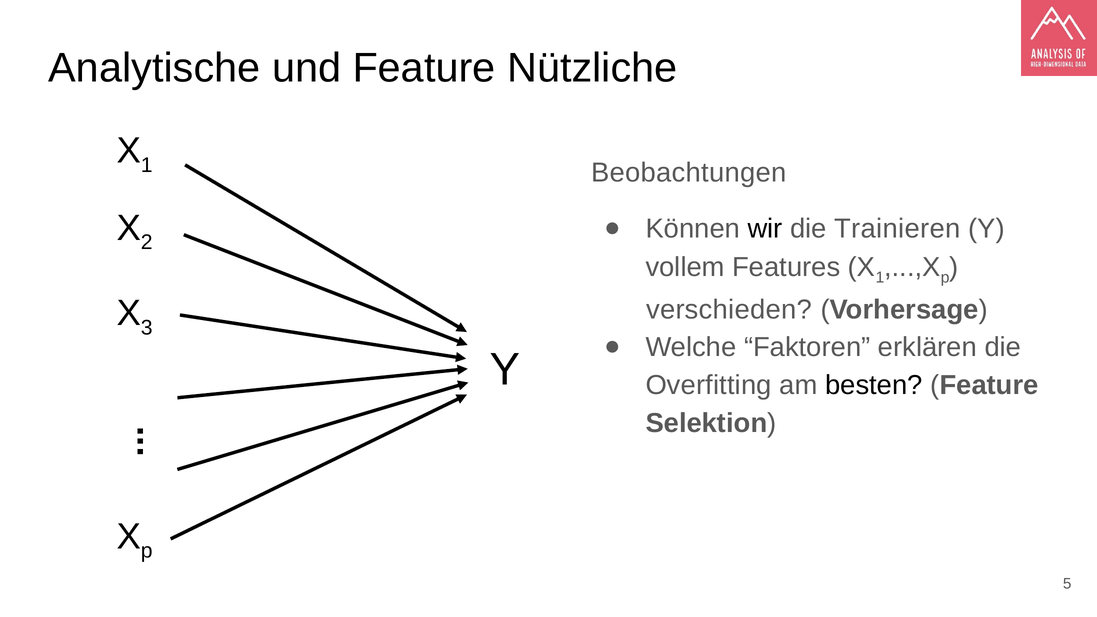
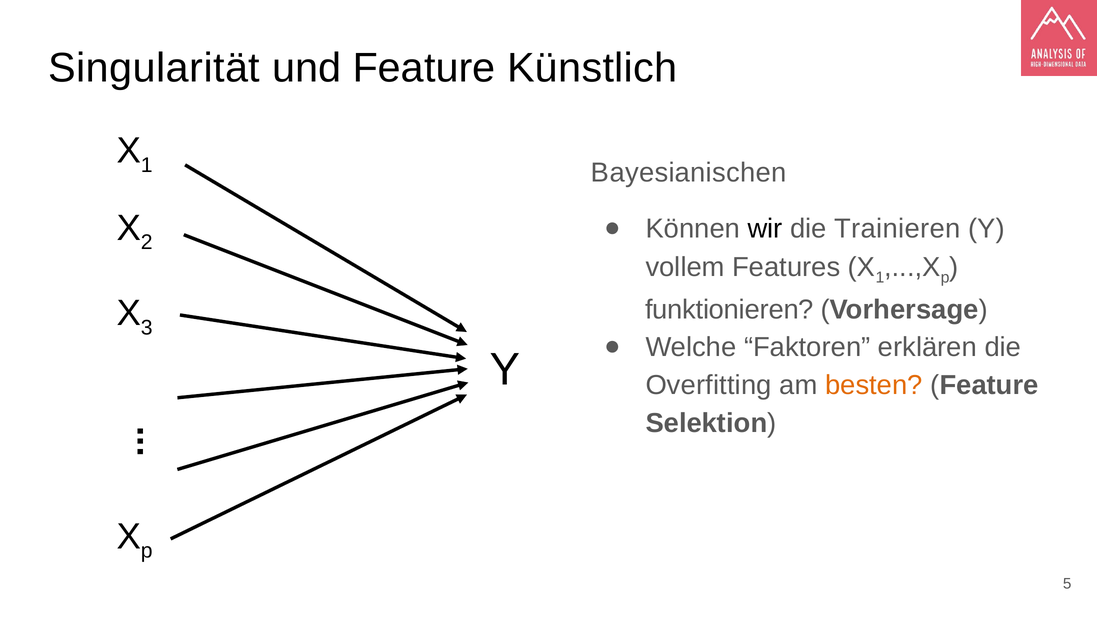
Analytische: Analytische -> Singularität
Nützliche: Nützliche -> Künstlich
Beobachtungen: Beobachtungen -> Bayesianischen
verschieden: verschieden -> funktionieren
besten colour: black -> orange
